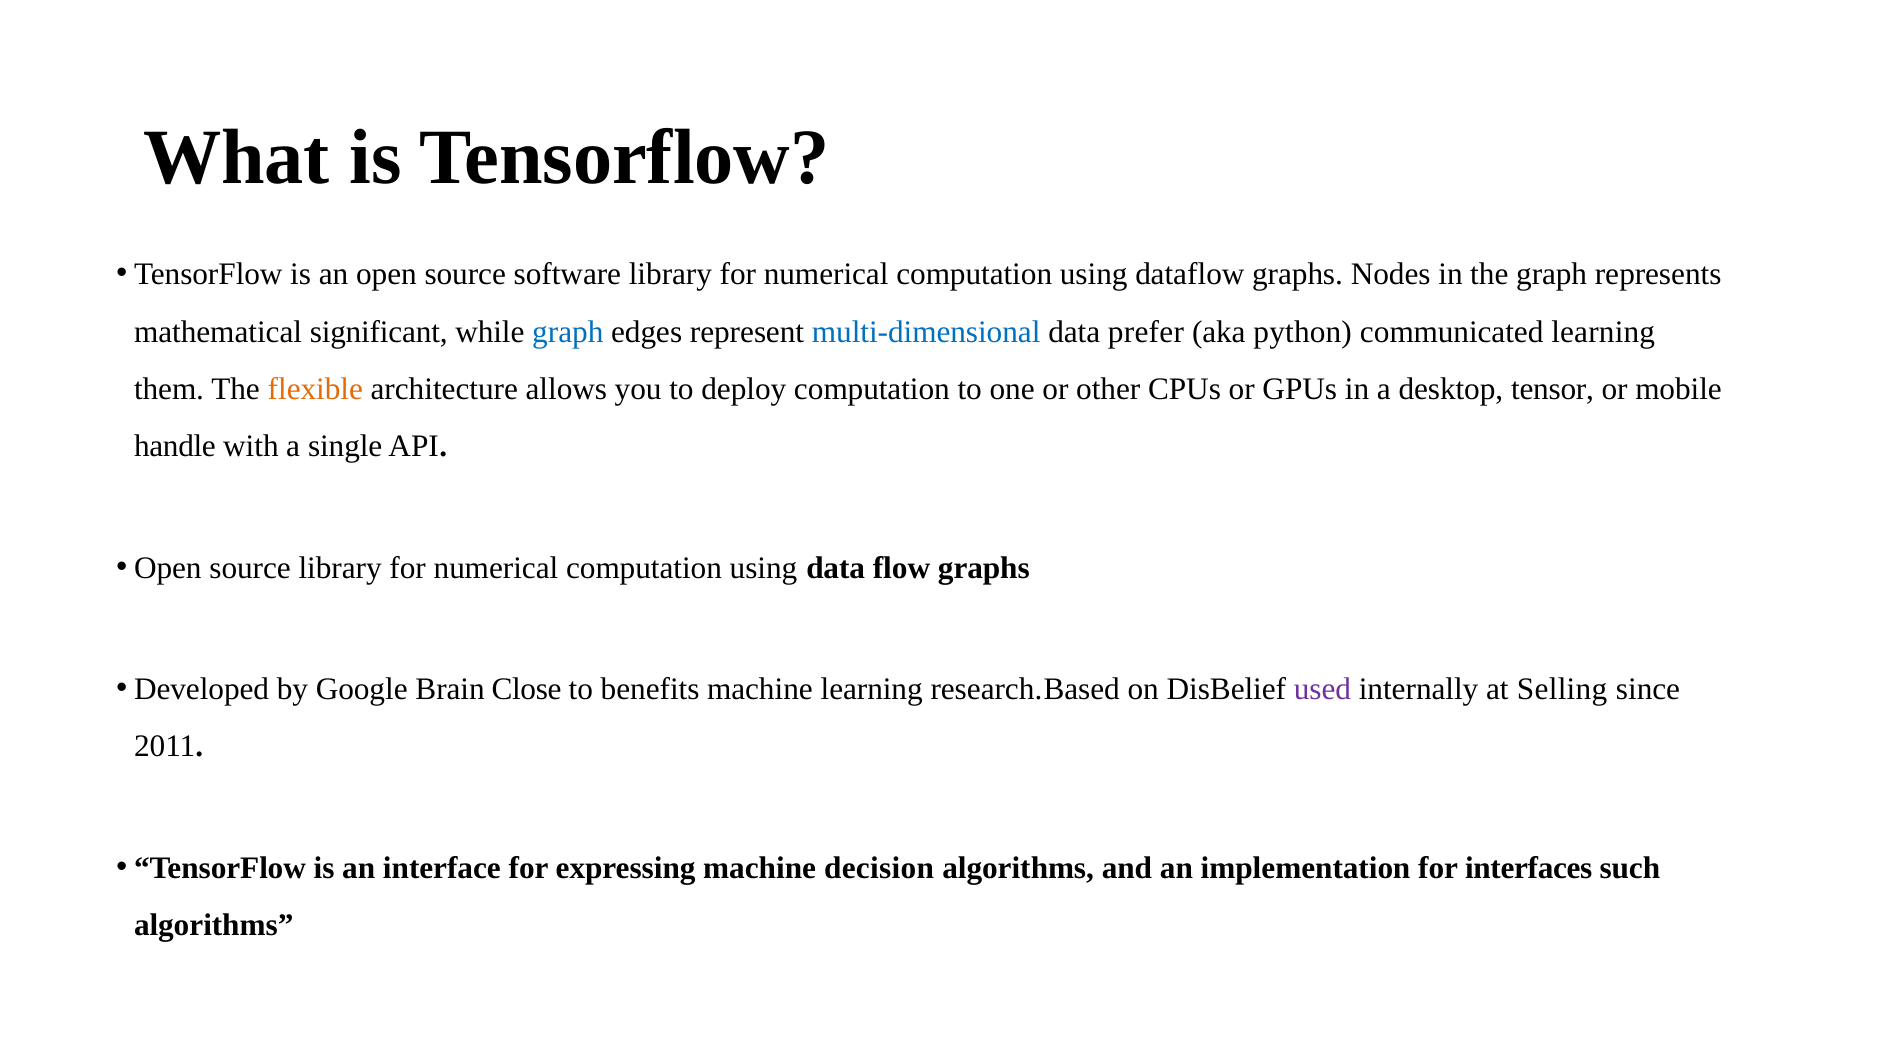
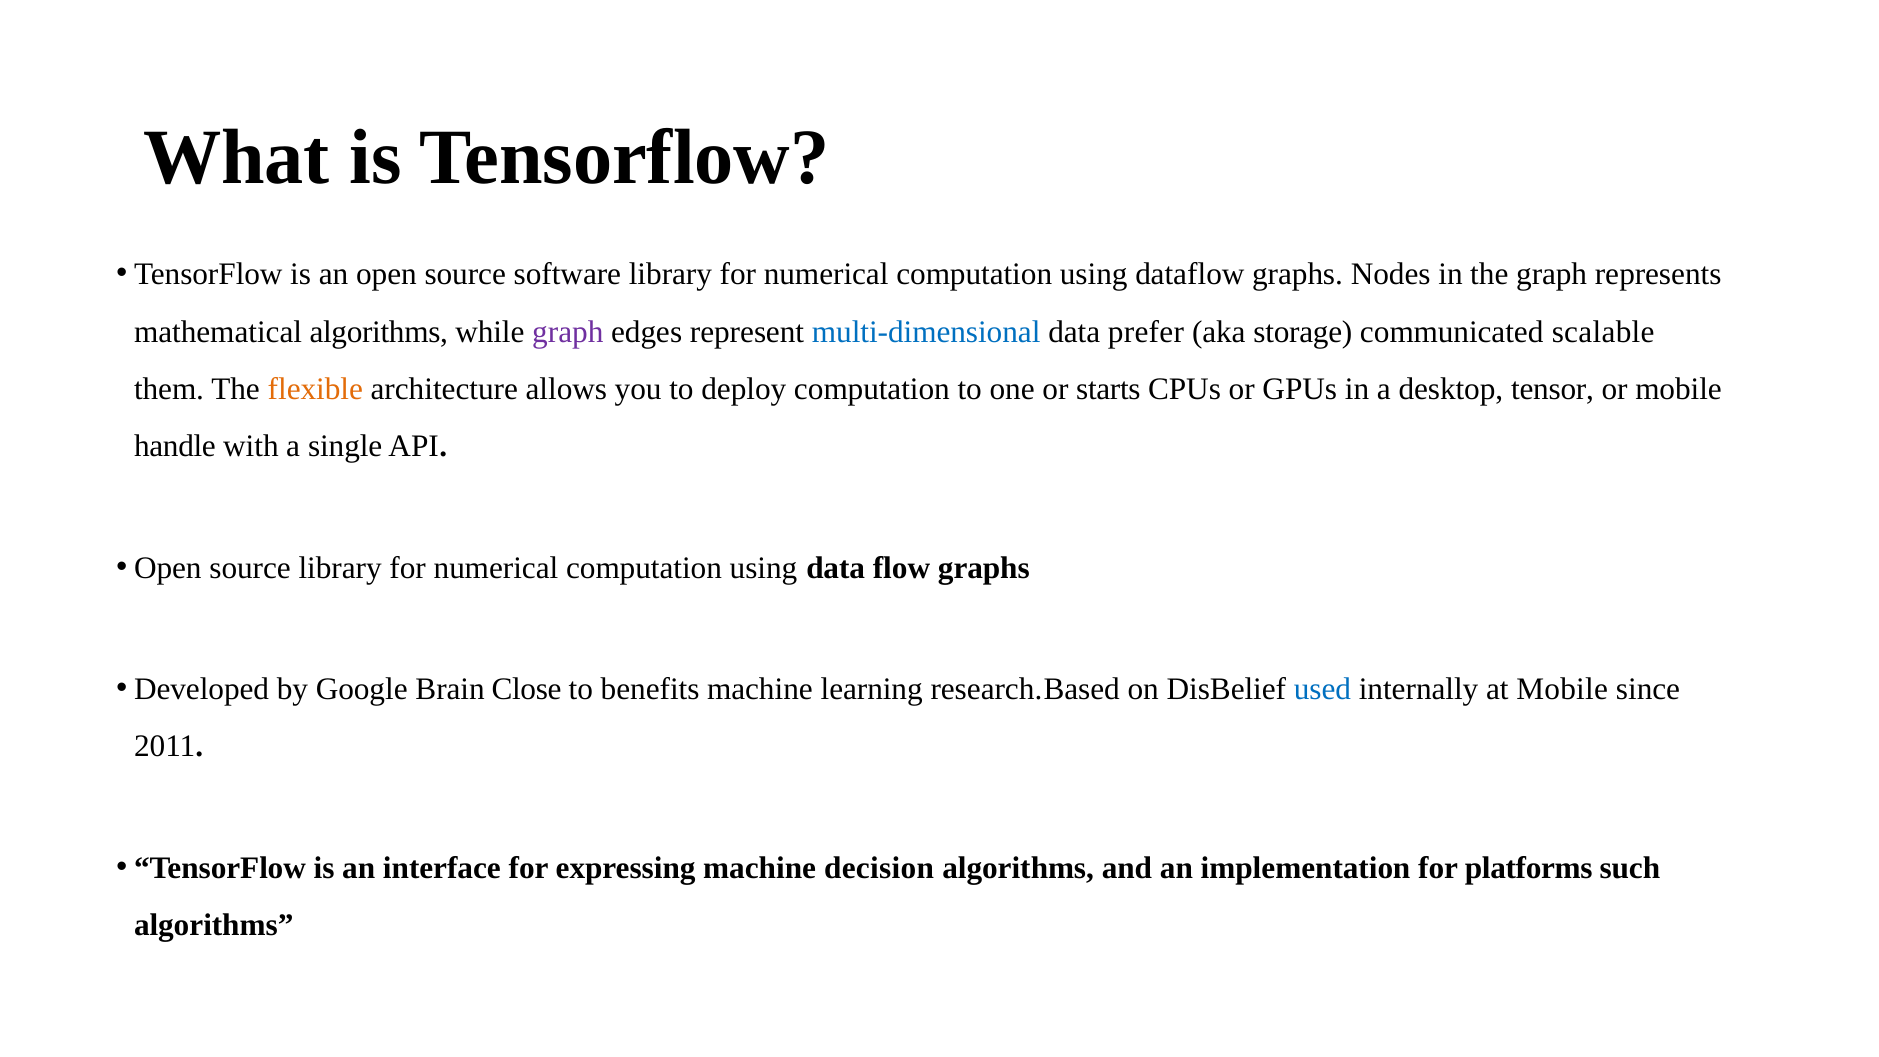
mathematical significant: significant -> algorithms
graph at (568, 332) colour: blue -> purple
python: python -> storage
communicated learning: learning -> scalable
other: other -> starts
used colour: purple -> blue
at Selling: Selling -> Mobile
interfaces: interfaces -> platforms
